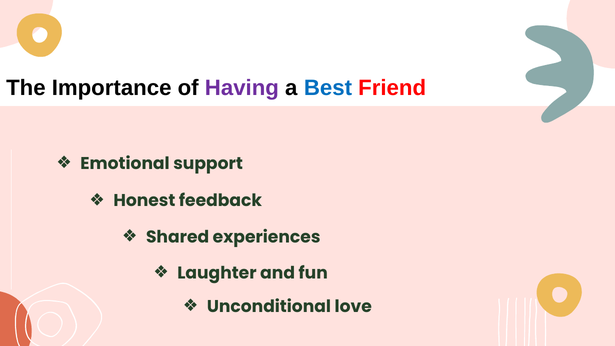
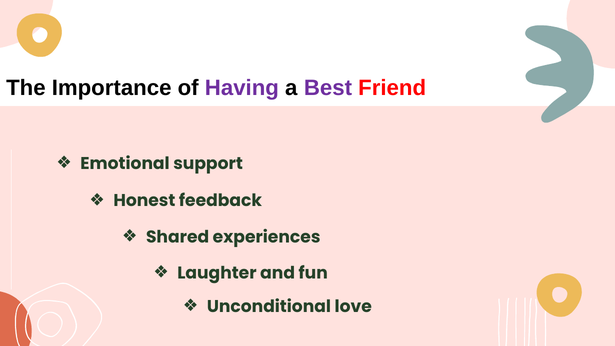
Best colour: blue -> purple
